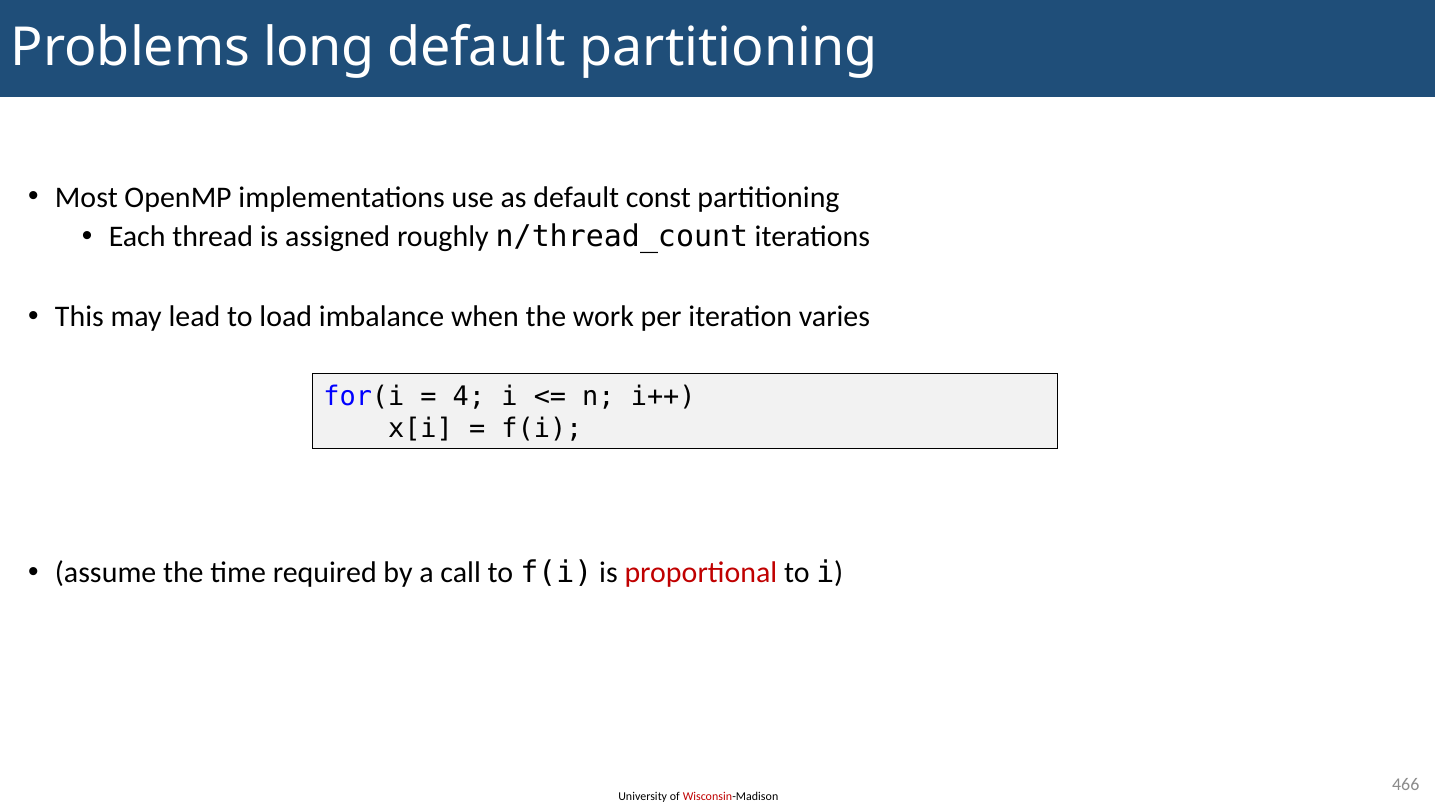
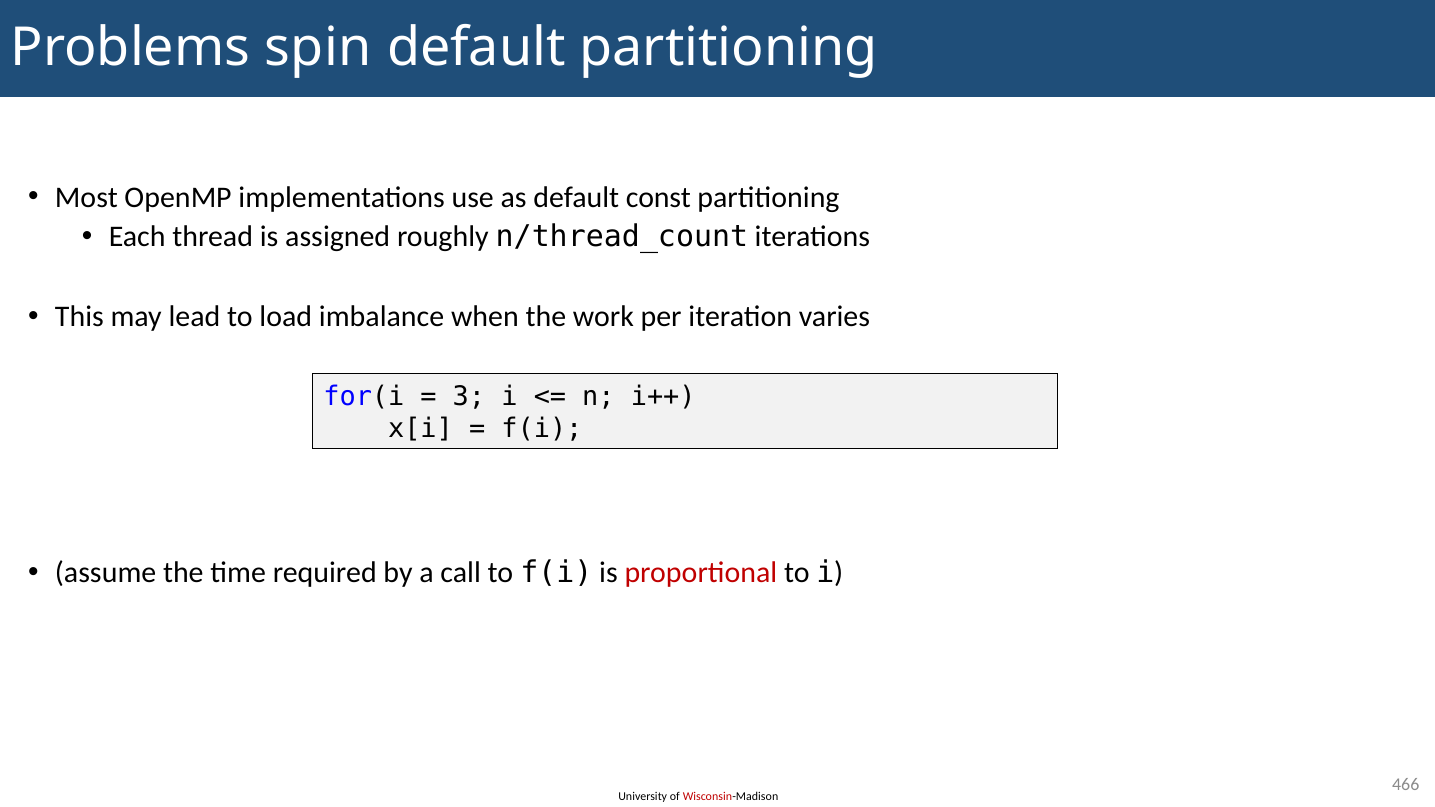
long: long -> spin
4: 4 -> 3
